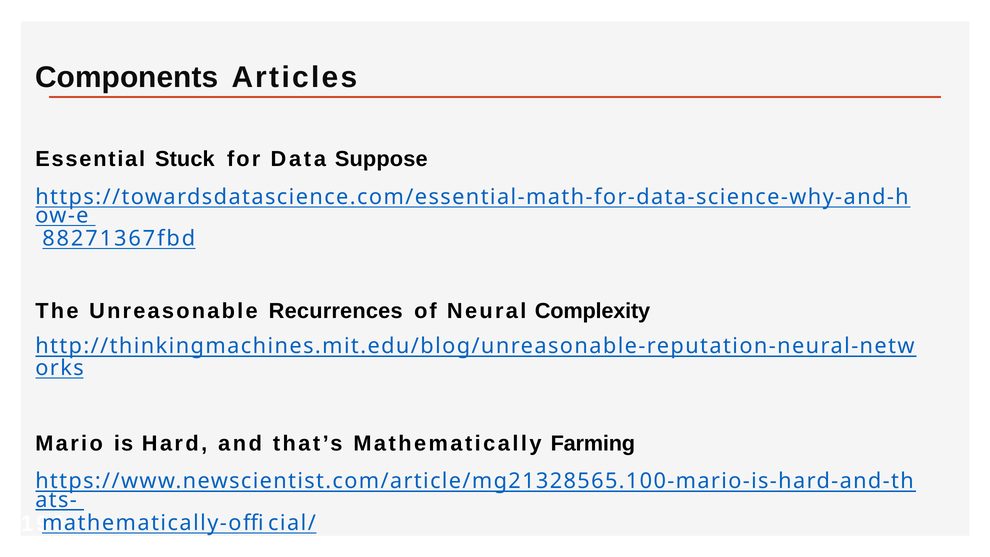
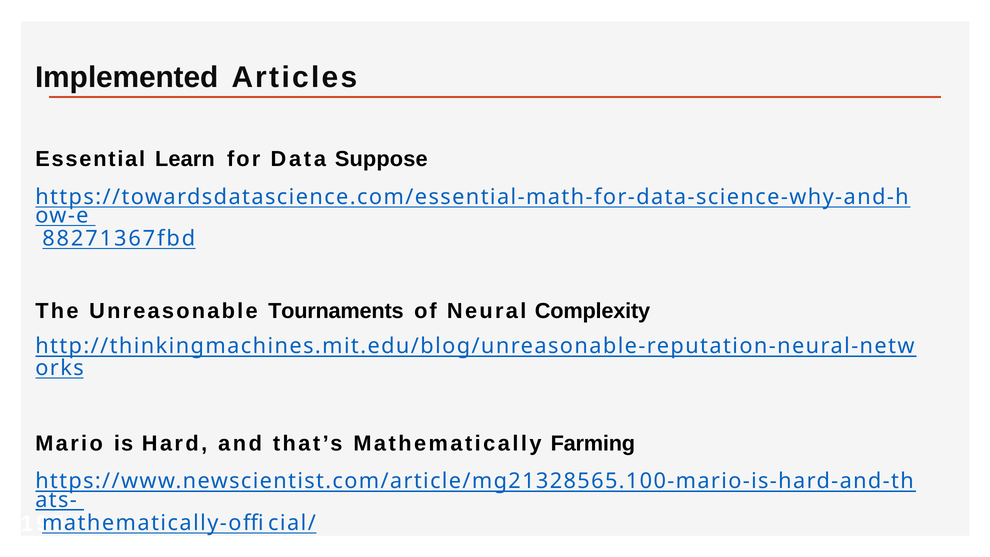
Components: Components -> Implemented
Stuck: Stuck -> Learn
Recurrences: Recurrences -> Tournaments
